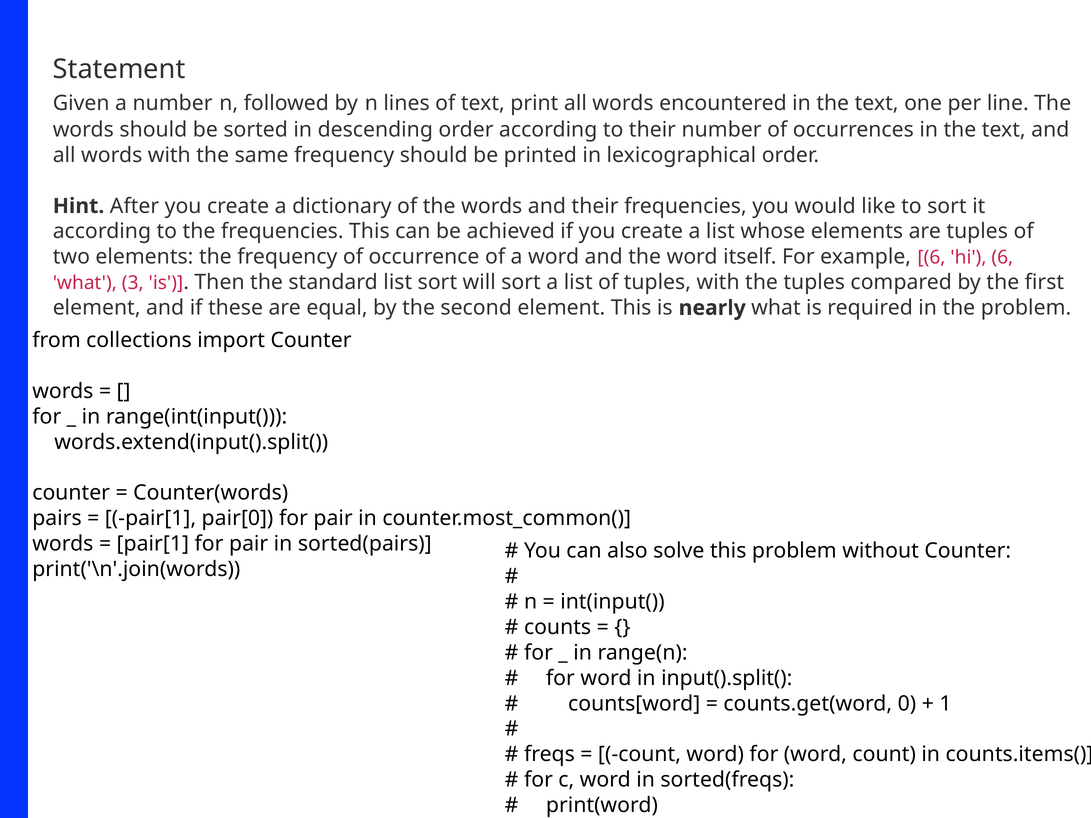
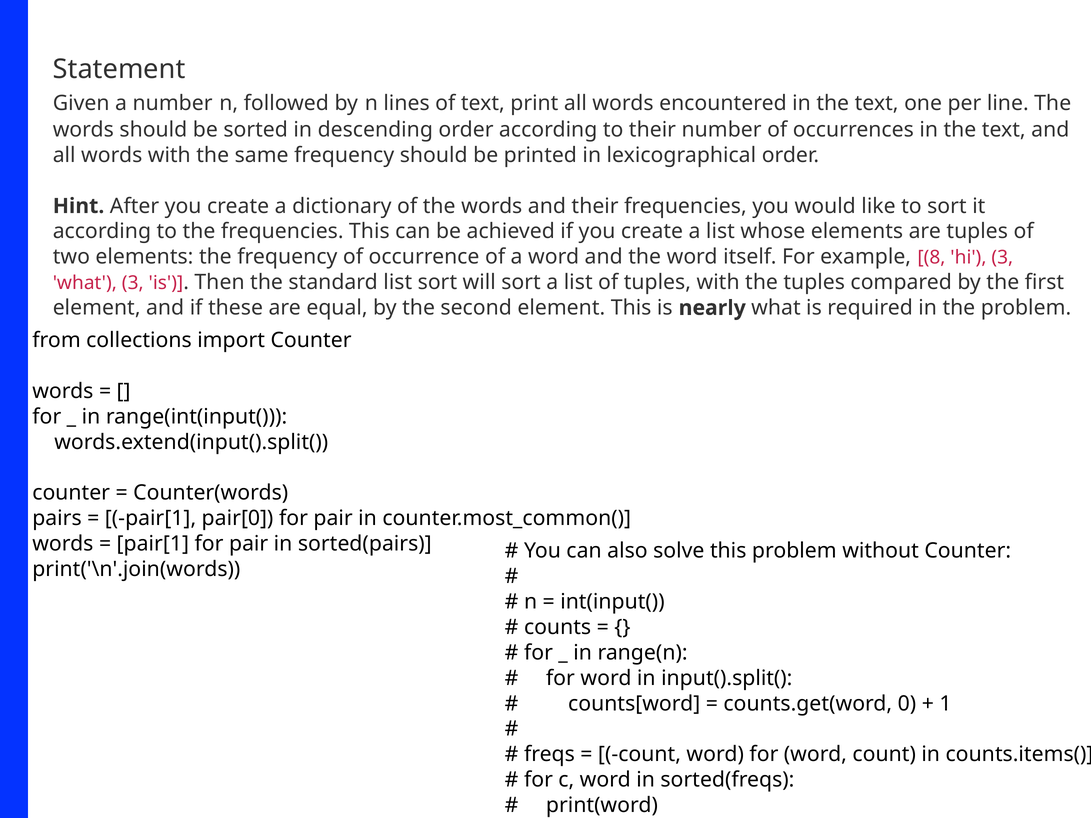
example 6: 6 -> 8
hi 6: 6 -> 3
